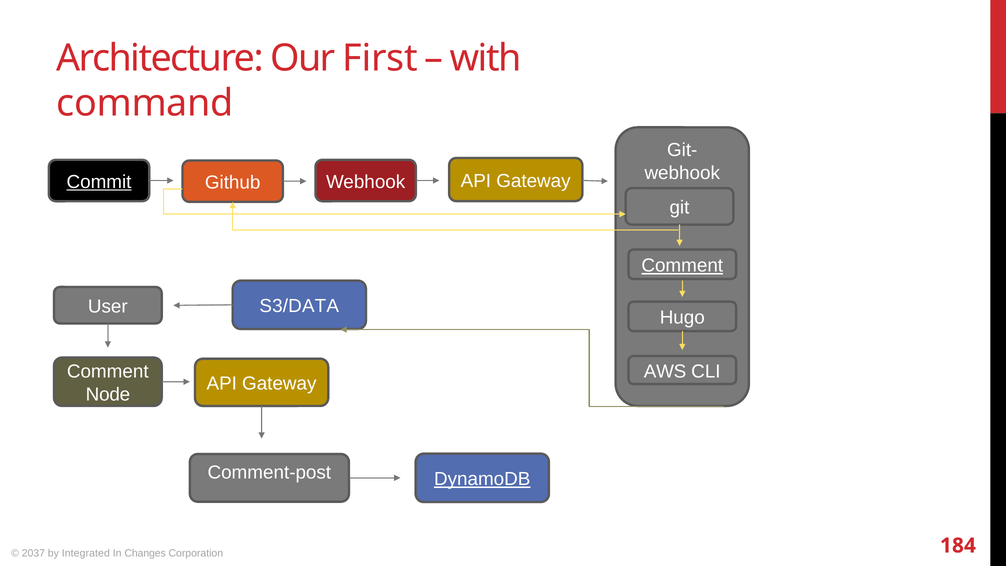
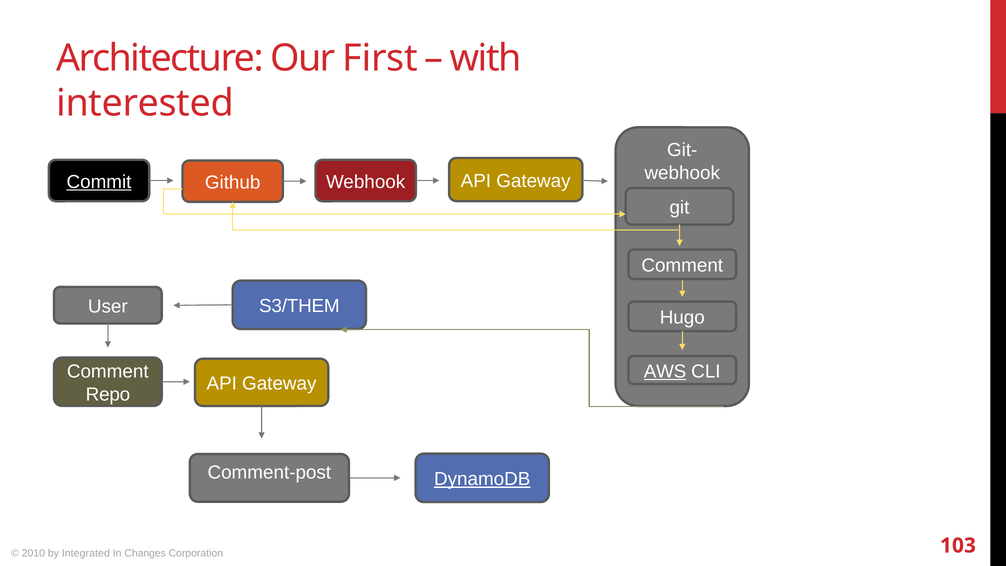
command: command -> interested
Comment at (682, 266) underline: present -> none
S3/DATA: S3/DATA -> S3/THEM
AWS underline: none -> present
Node: Node -> Repo
2037: 2037 -> 2010
184: 184 -> 103
